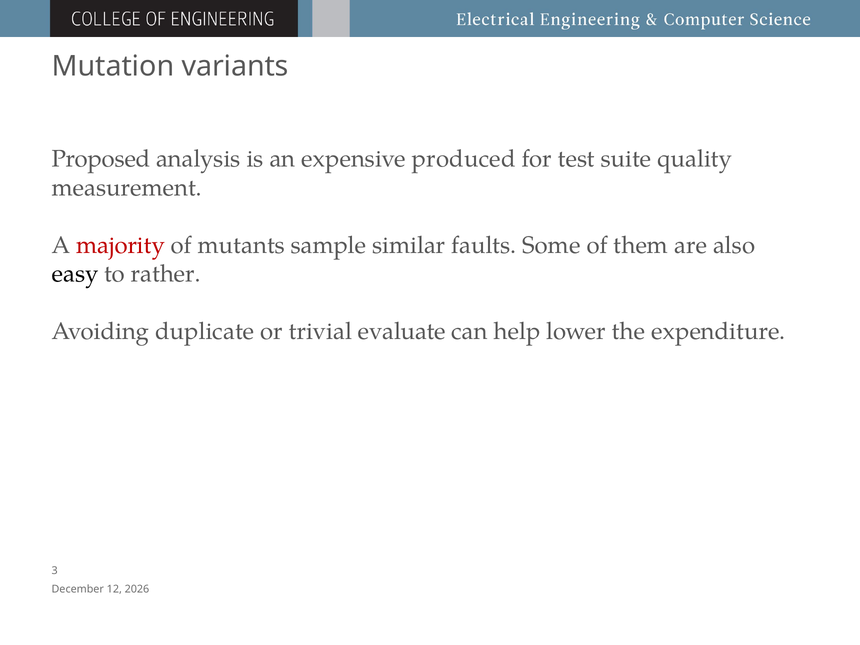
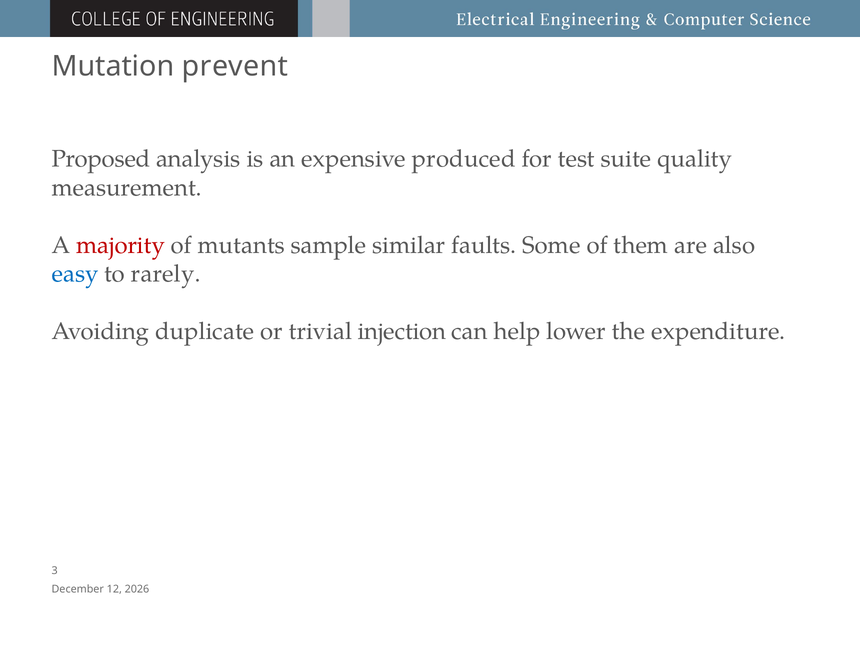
variants: variants -> prevent
easy colour: black -> blue
rather: rather -> rarely
evaluate: evaluate -> injection
